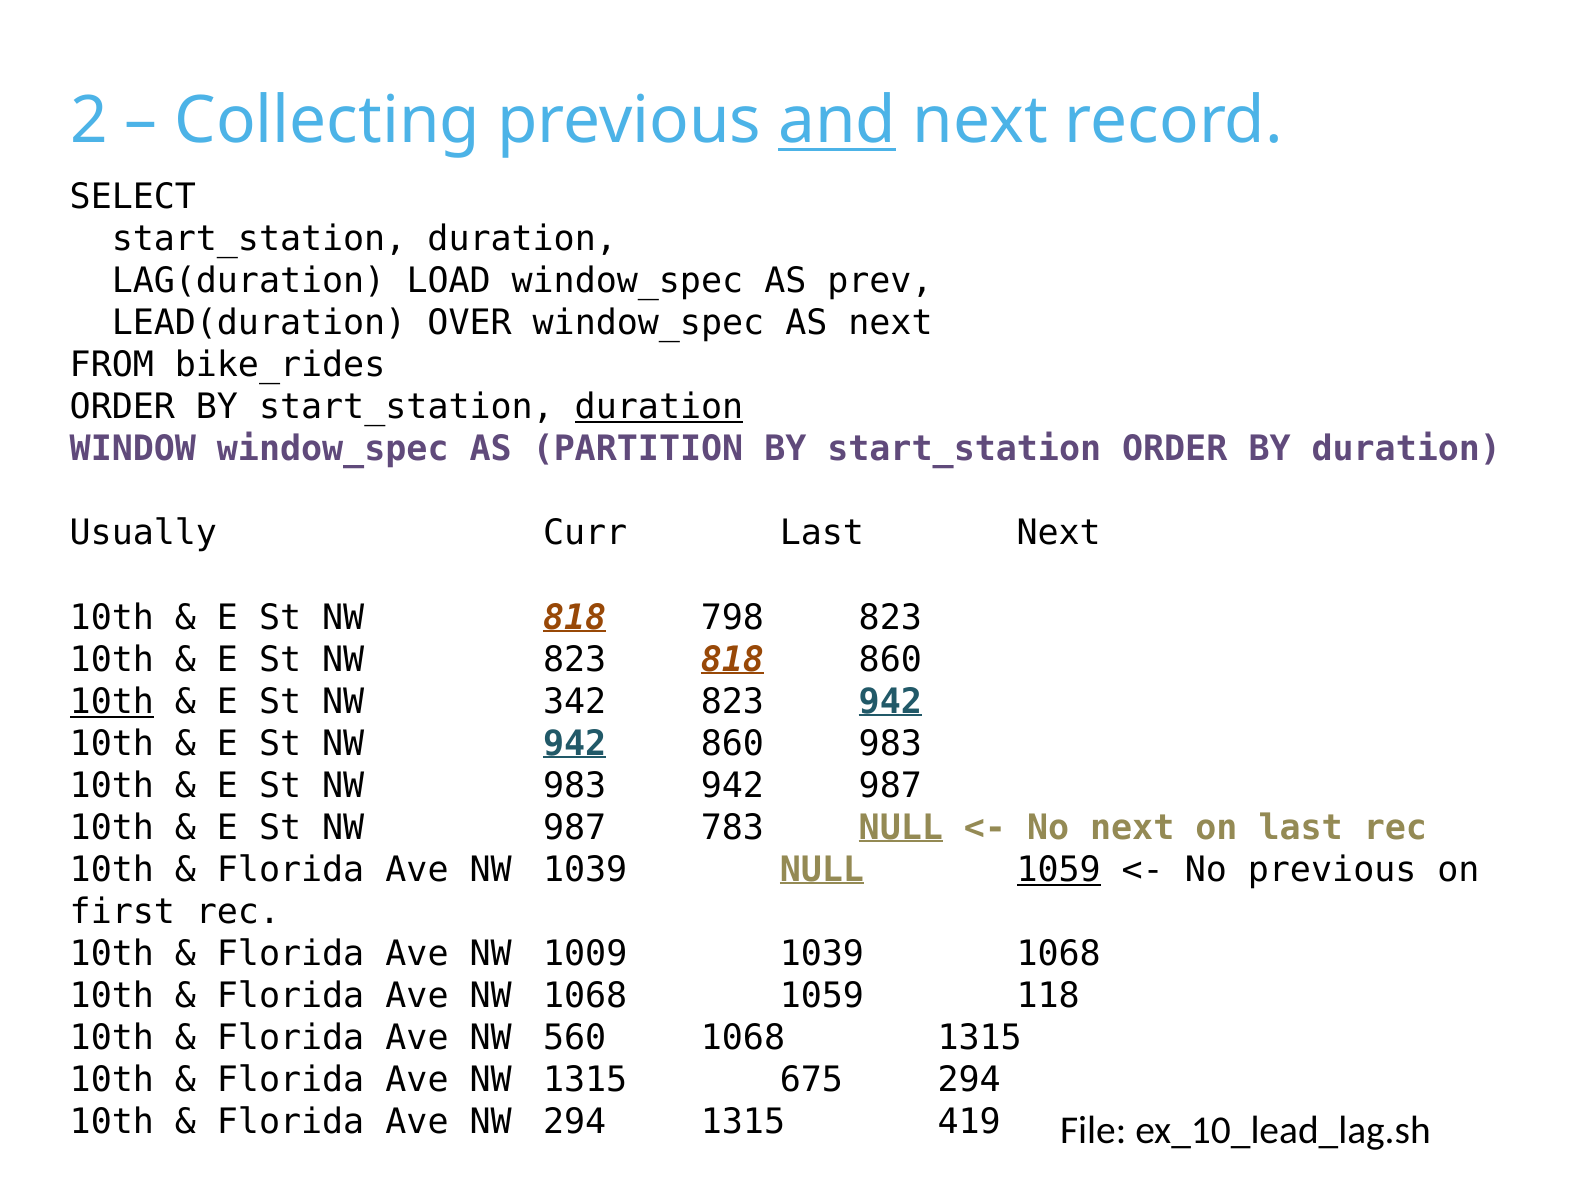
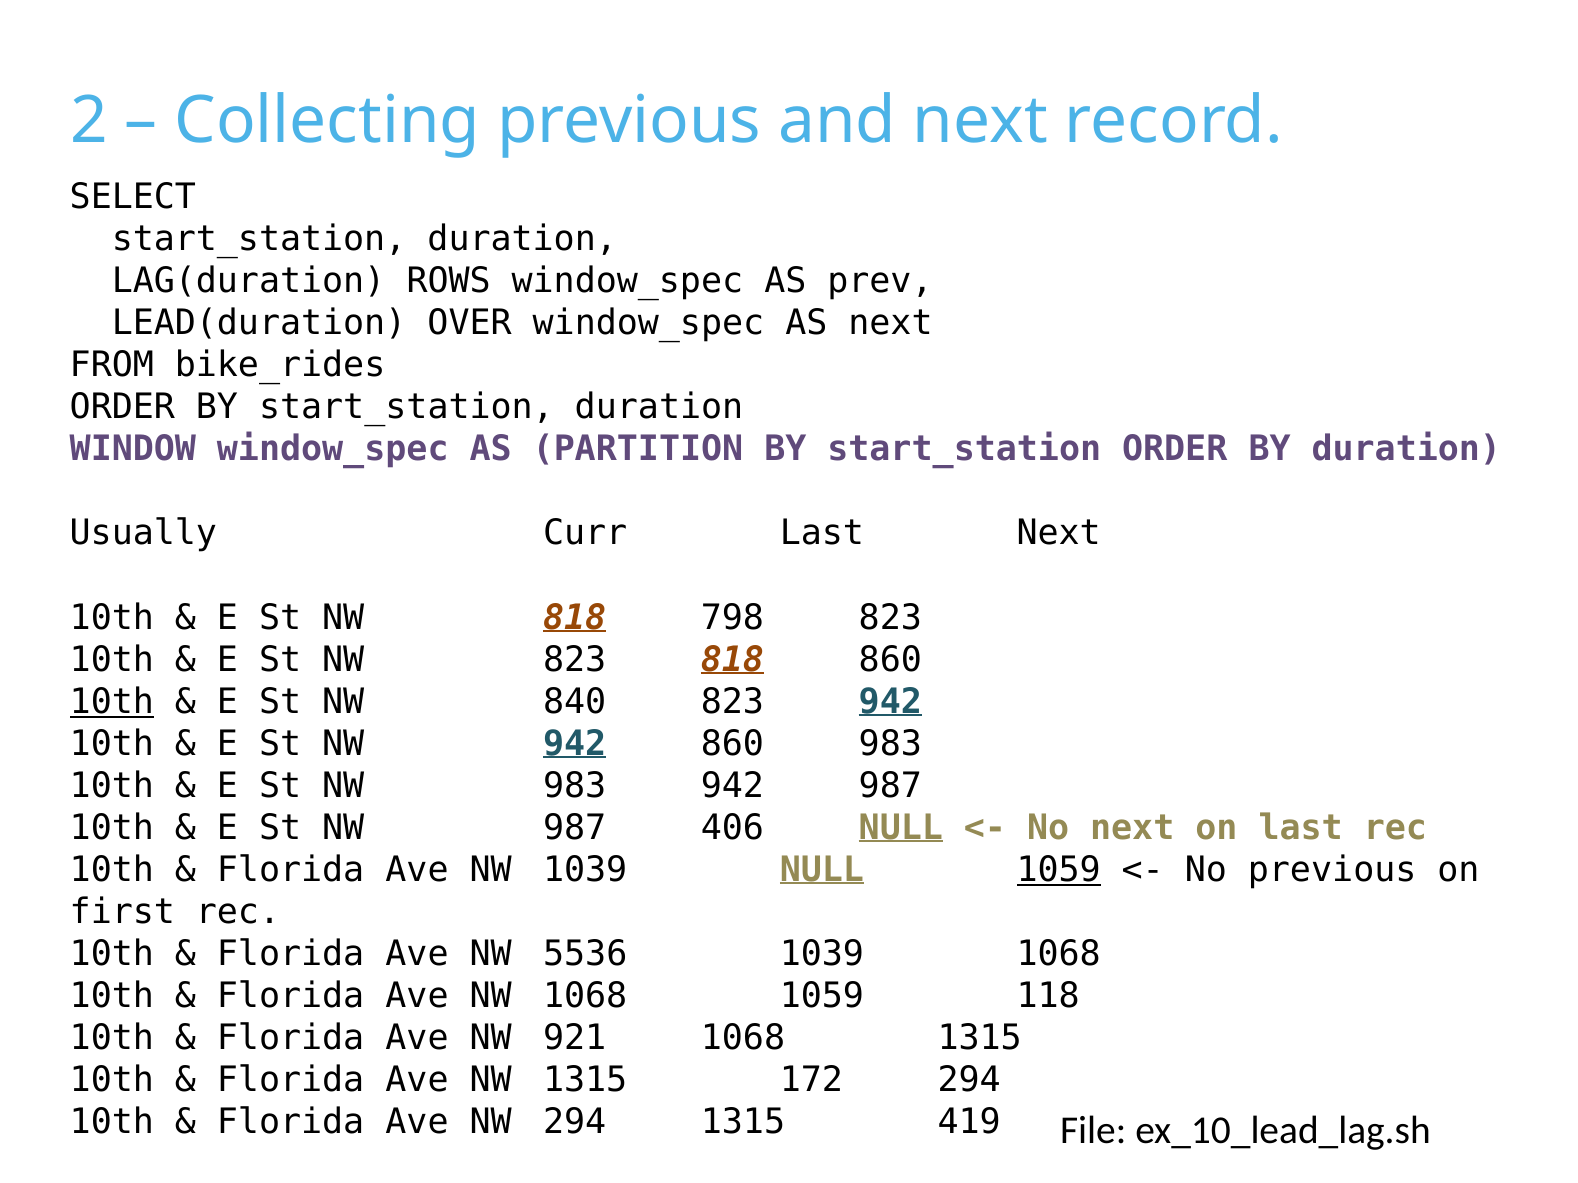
and underline: present -> none
LOAD: LOAD -> ROWS
duration at (659, 407) underline: present -> none
342: 342 -> 840
783: 783 -> 406
1009: 1009 -> 5536
560: 560 -> 921
675: 675 -> 172
